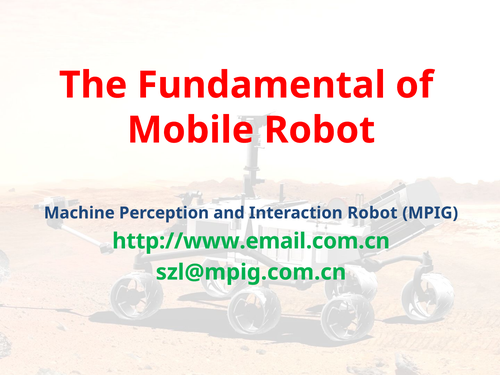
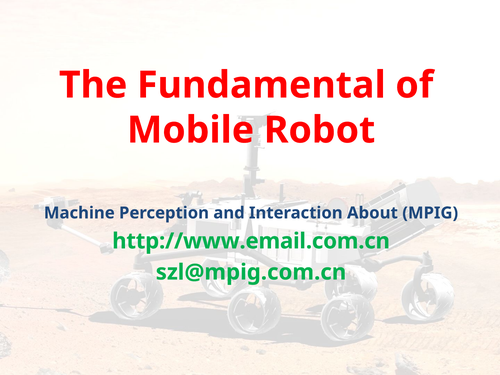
Interaction Robot: Robot -> About
